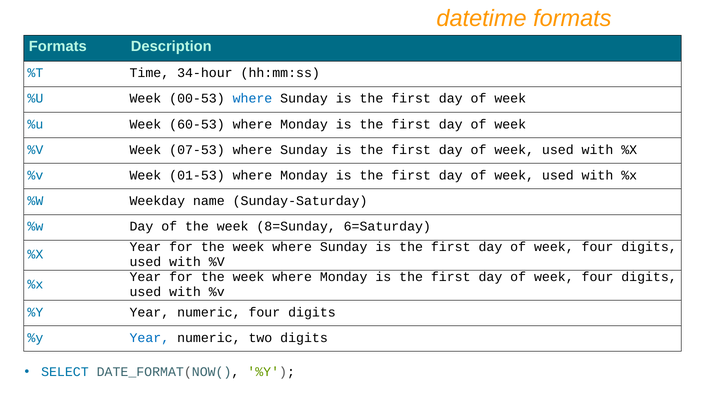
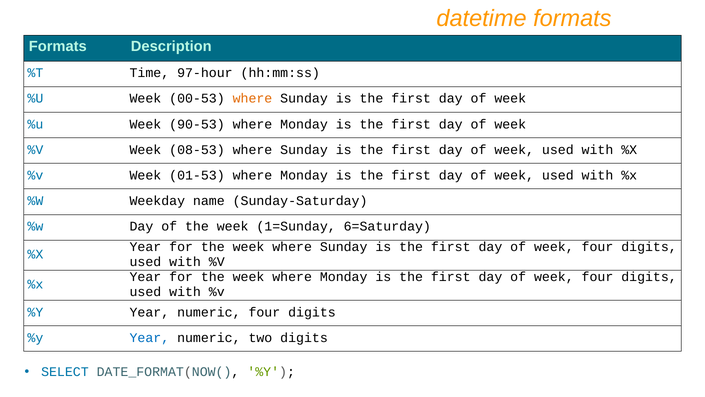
34-hour: 34-hour -> 97-hour
where at (252, 98) colour: blue -> orange
60-53: 60-53 -> 90-53
07-53: 07-53 -> 08-53
8=Sunday: 8=Sunday -> 1=Sunday
